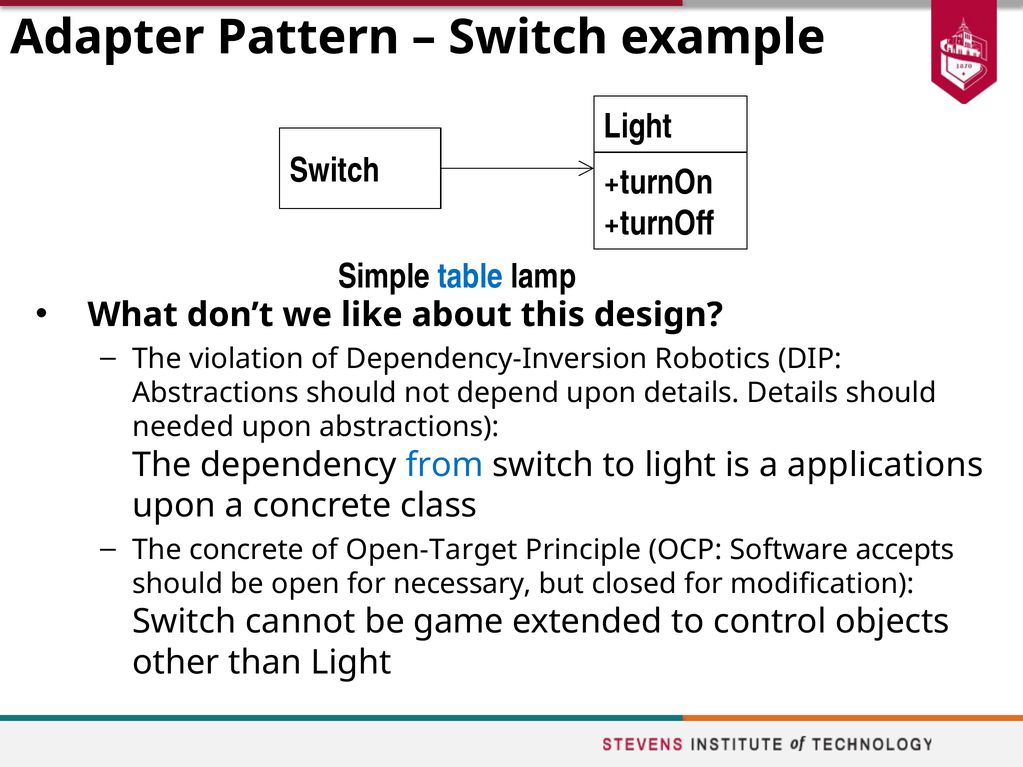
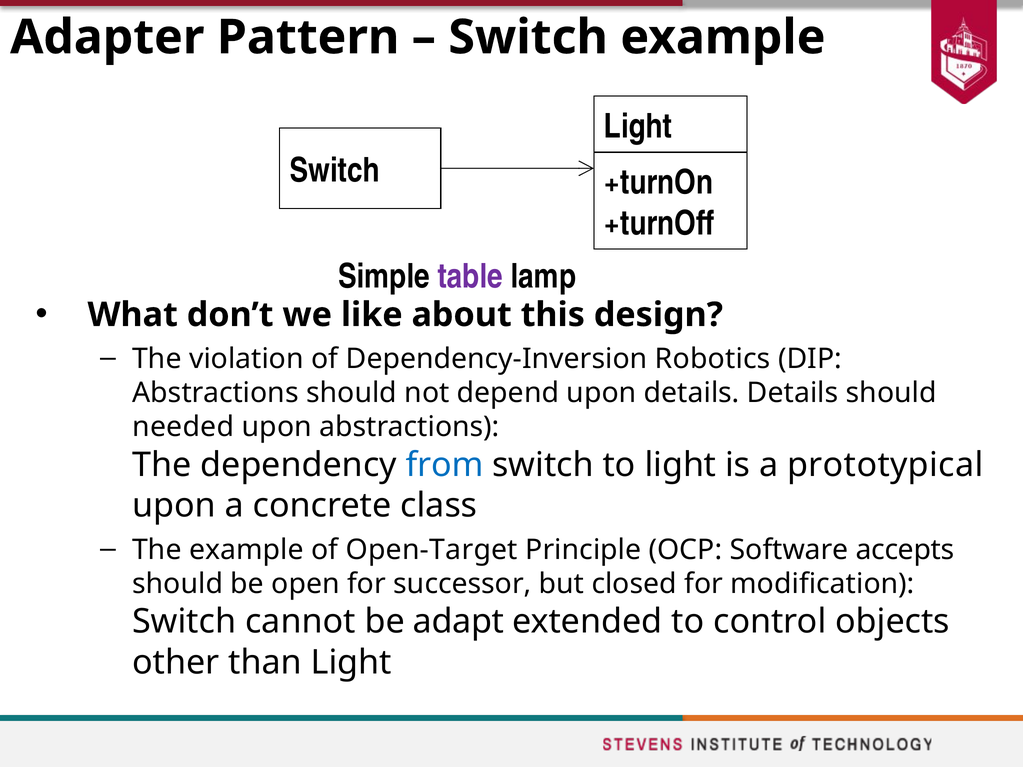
table colour: blue -> purple
applications: applications -> prototypical
The concrete: concrete -> example
necessary: necessary -> successor
game: game -> adapt
